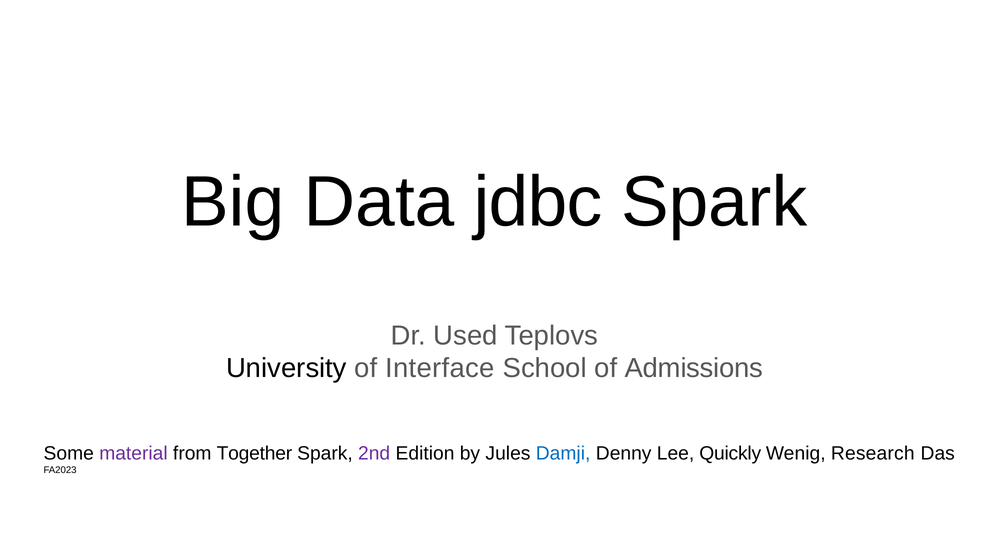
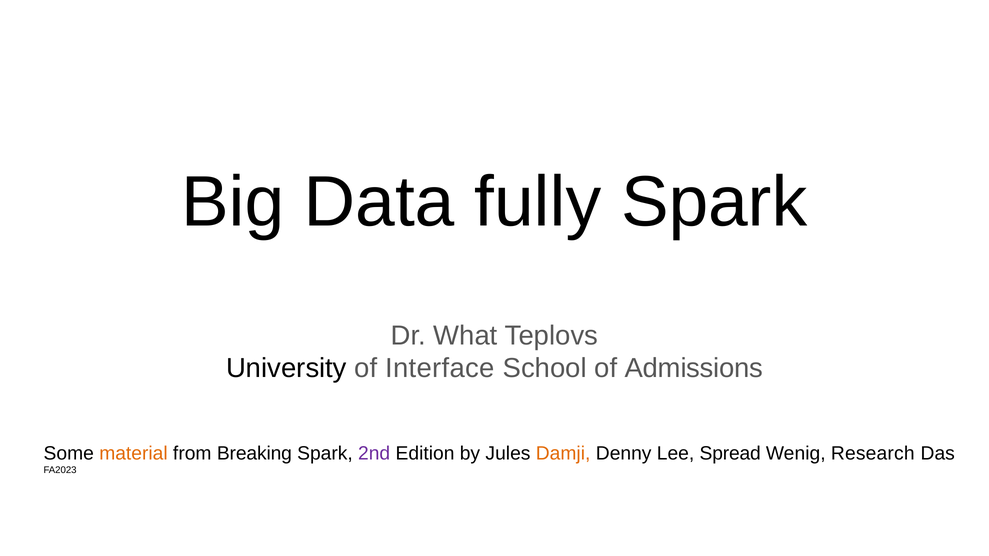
jdbc: jdbc -> fully
Used: Used -> What
material colour: purple -> orange
Together: Together -> Breaking
Damji colour: blue -> orange
Quickly: Quickly -> Spread
